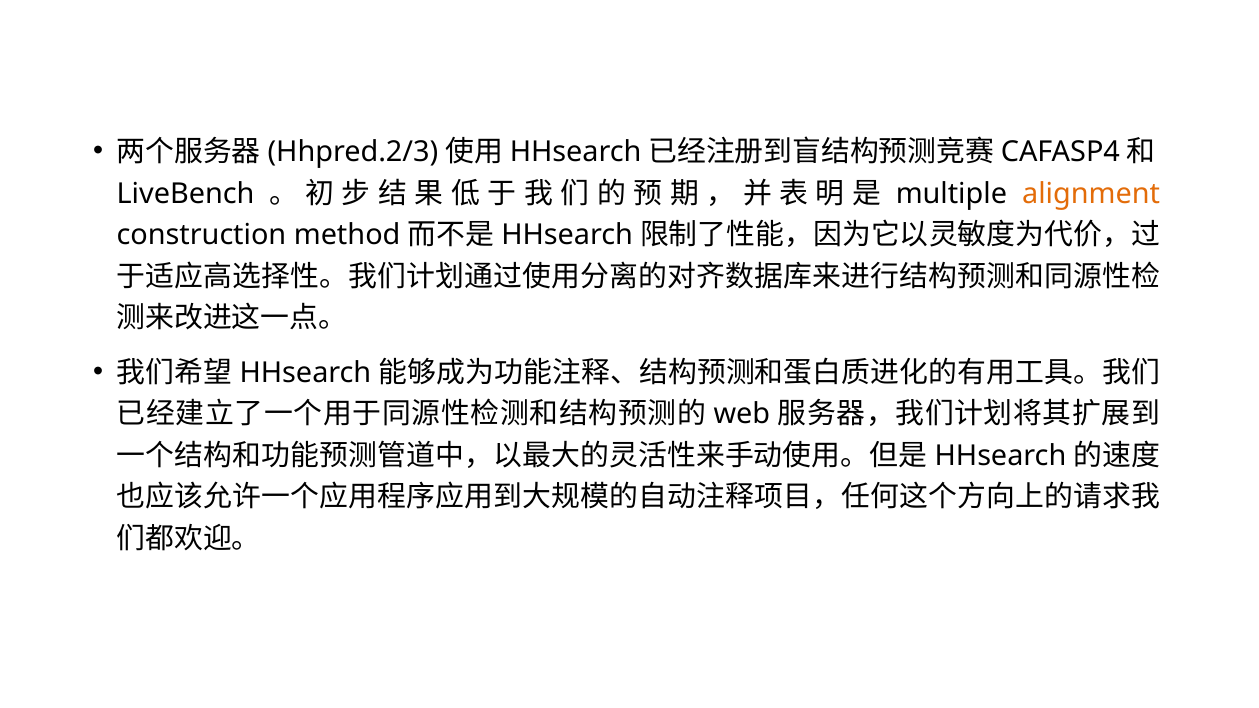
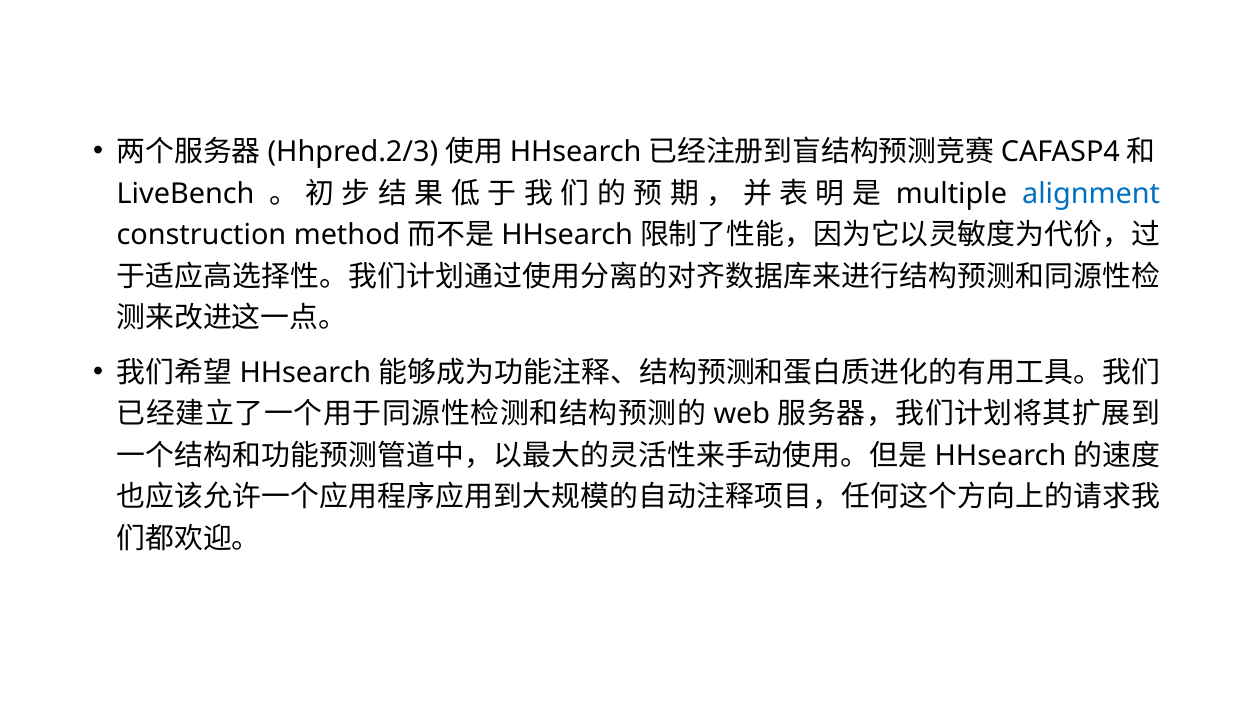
alignment colour: orange -> blue
